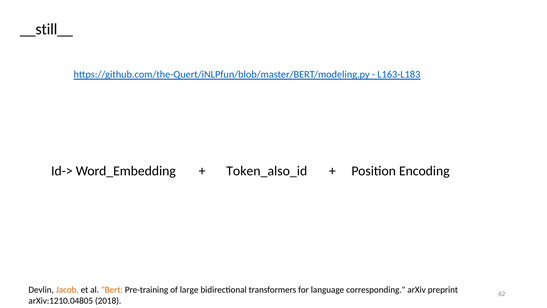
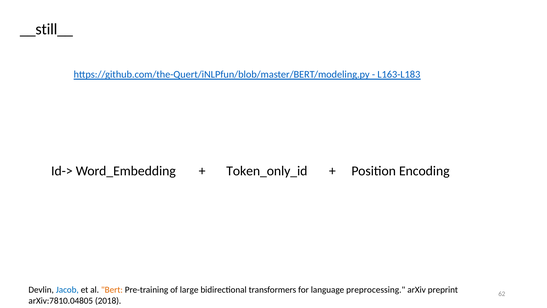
Token_also_id: Token_also_id -> Token_only_id
Jacob colour: orange -> blue
corresponding: corresponding -> preprocessing
arXiv:1210.04805: arXiv:1210.04805 -> arXiv:7810.04805
